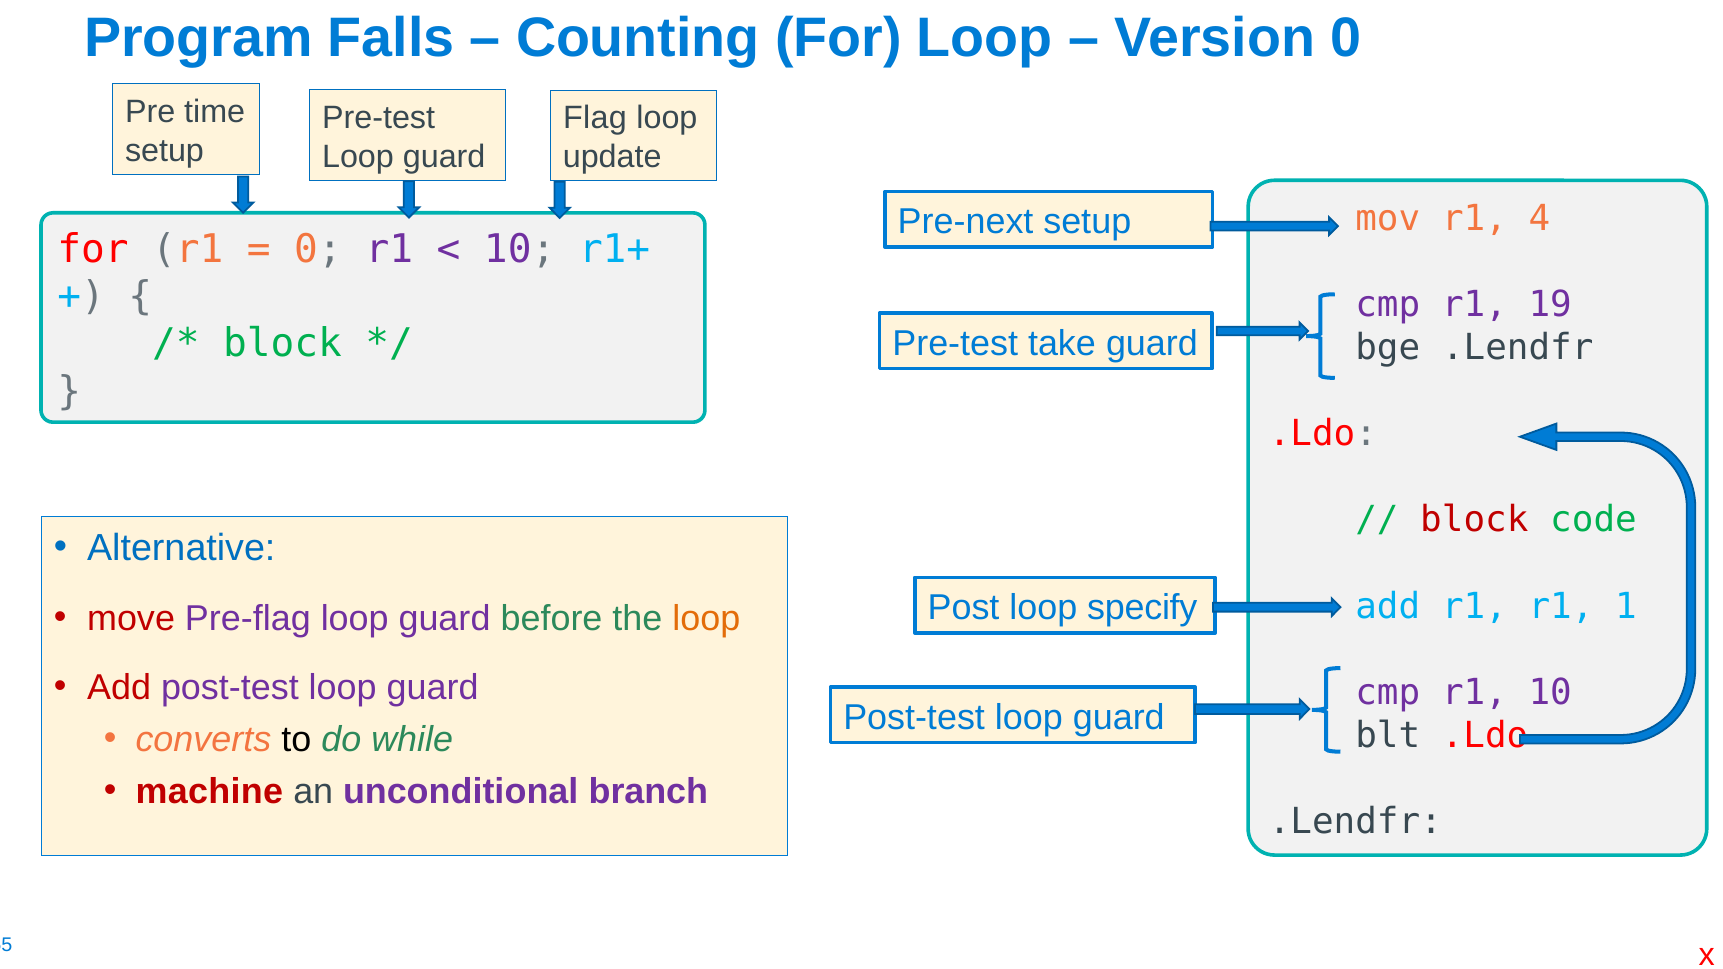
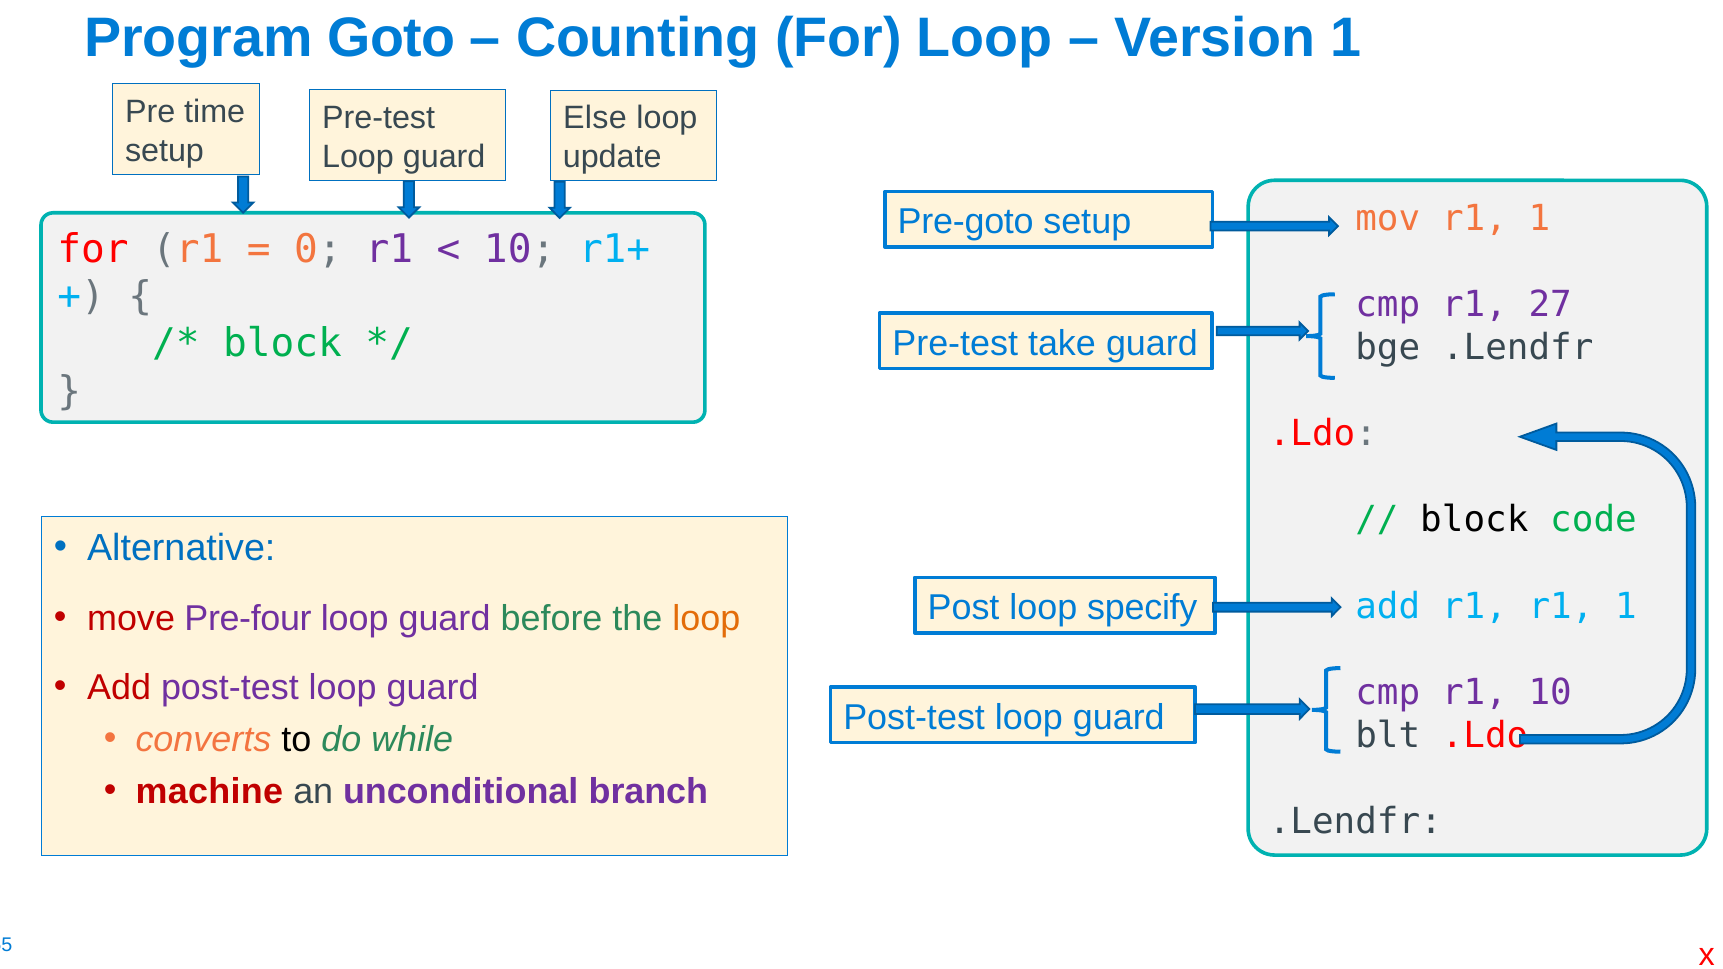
Falls: Falls -> Goto
Version 0: 0 -> 1
Flag: Flag -> Else
mov r1 4: 4 -> 1
Pre-next: Pre-next -> Pre-goto
19: 19 -> 27
block at (1474, 520) colour: red -> black
Pre-flag: Pre-flag -> Pre-four
